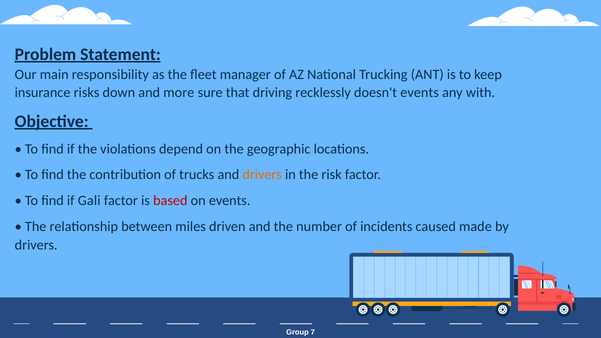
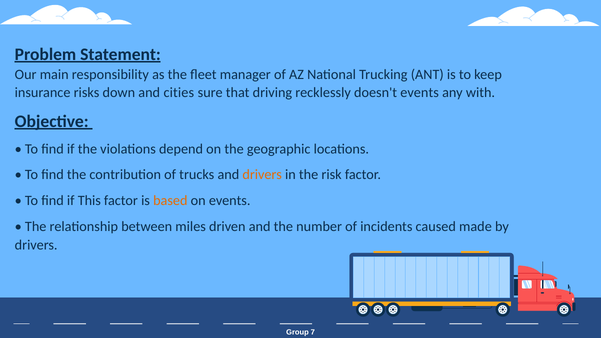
more: more -> cities
Gali: Gali -> This
based colour: red -> orange
